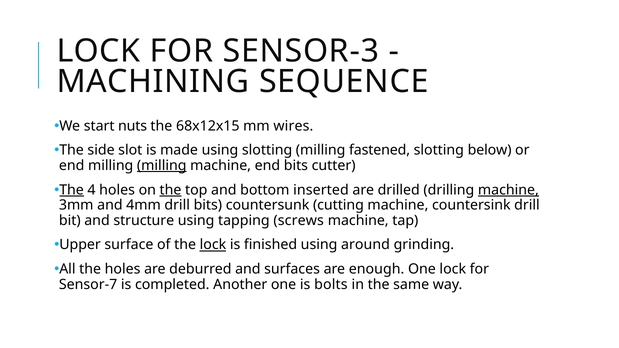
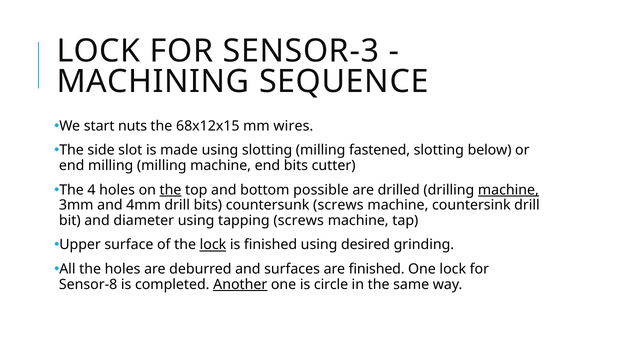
milling at (162, 166) underline: present -> none
The at (72, 190) underline: present -> none
inserted: inserted -> possible
countersunk cutting: cutting -> screws
structure: structure -> diameter
around: around -> desired
are enough: enough -> finished
Sensor-7: Sensor-7 -> Sensor-8
Another underline: none -> present
bolts: bolts -> circle
